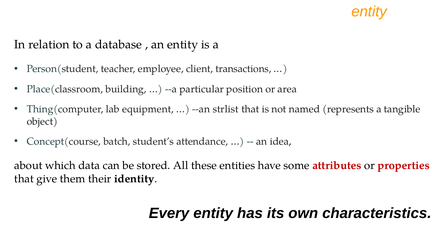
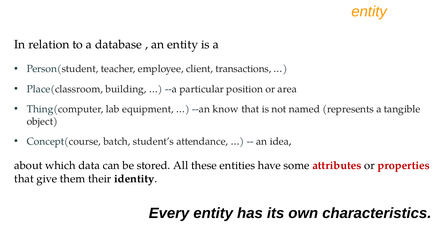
strlist: strlist -> know
